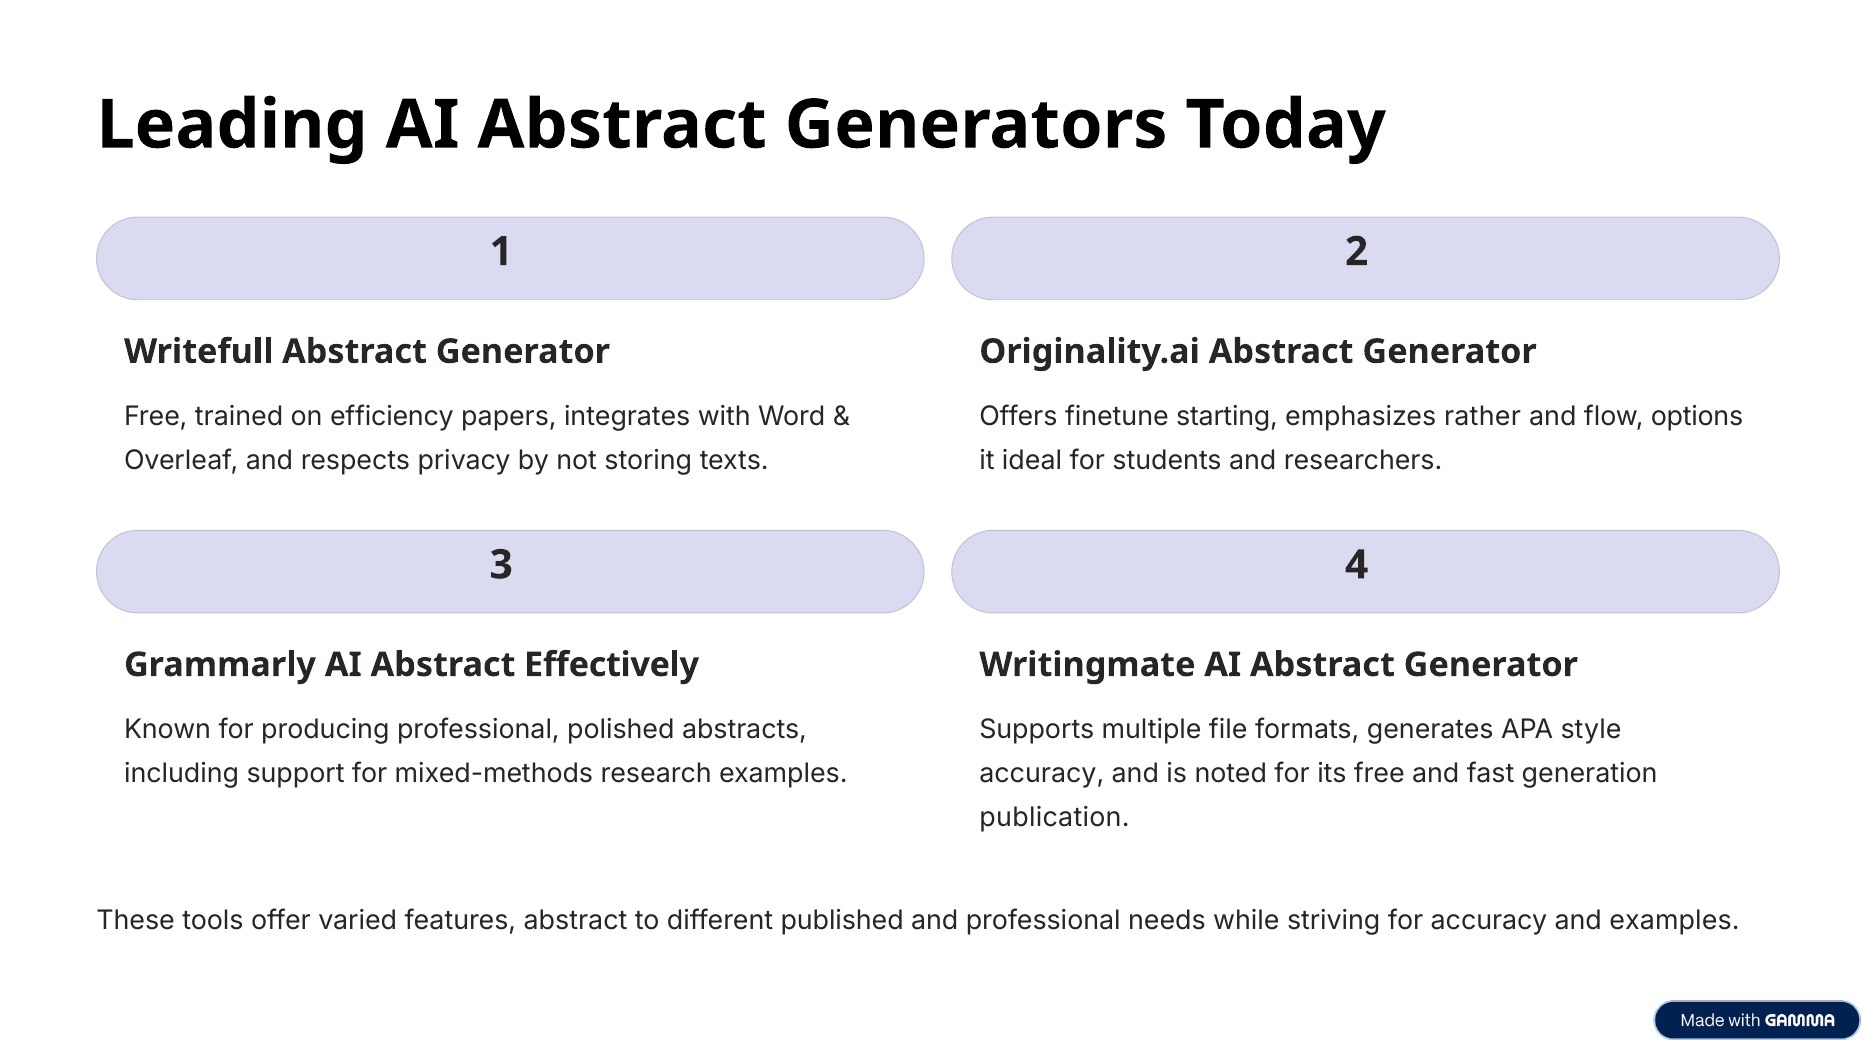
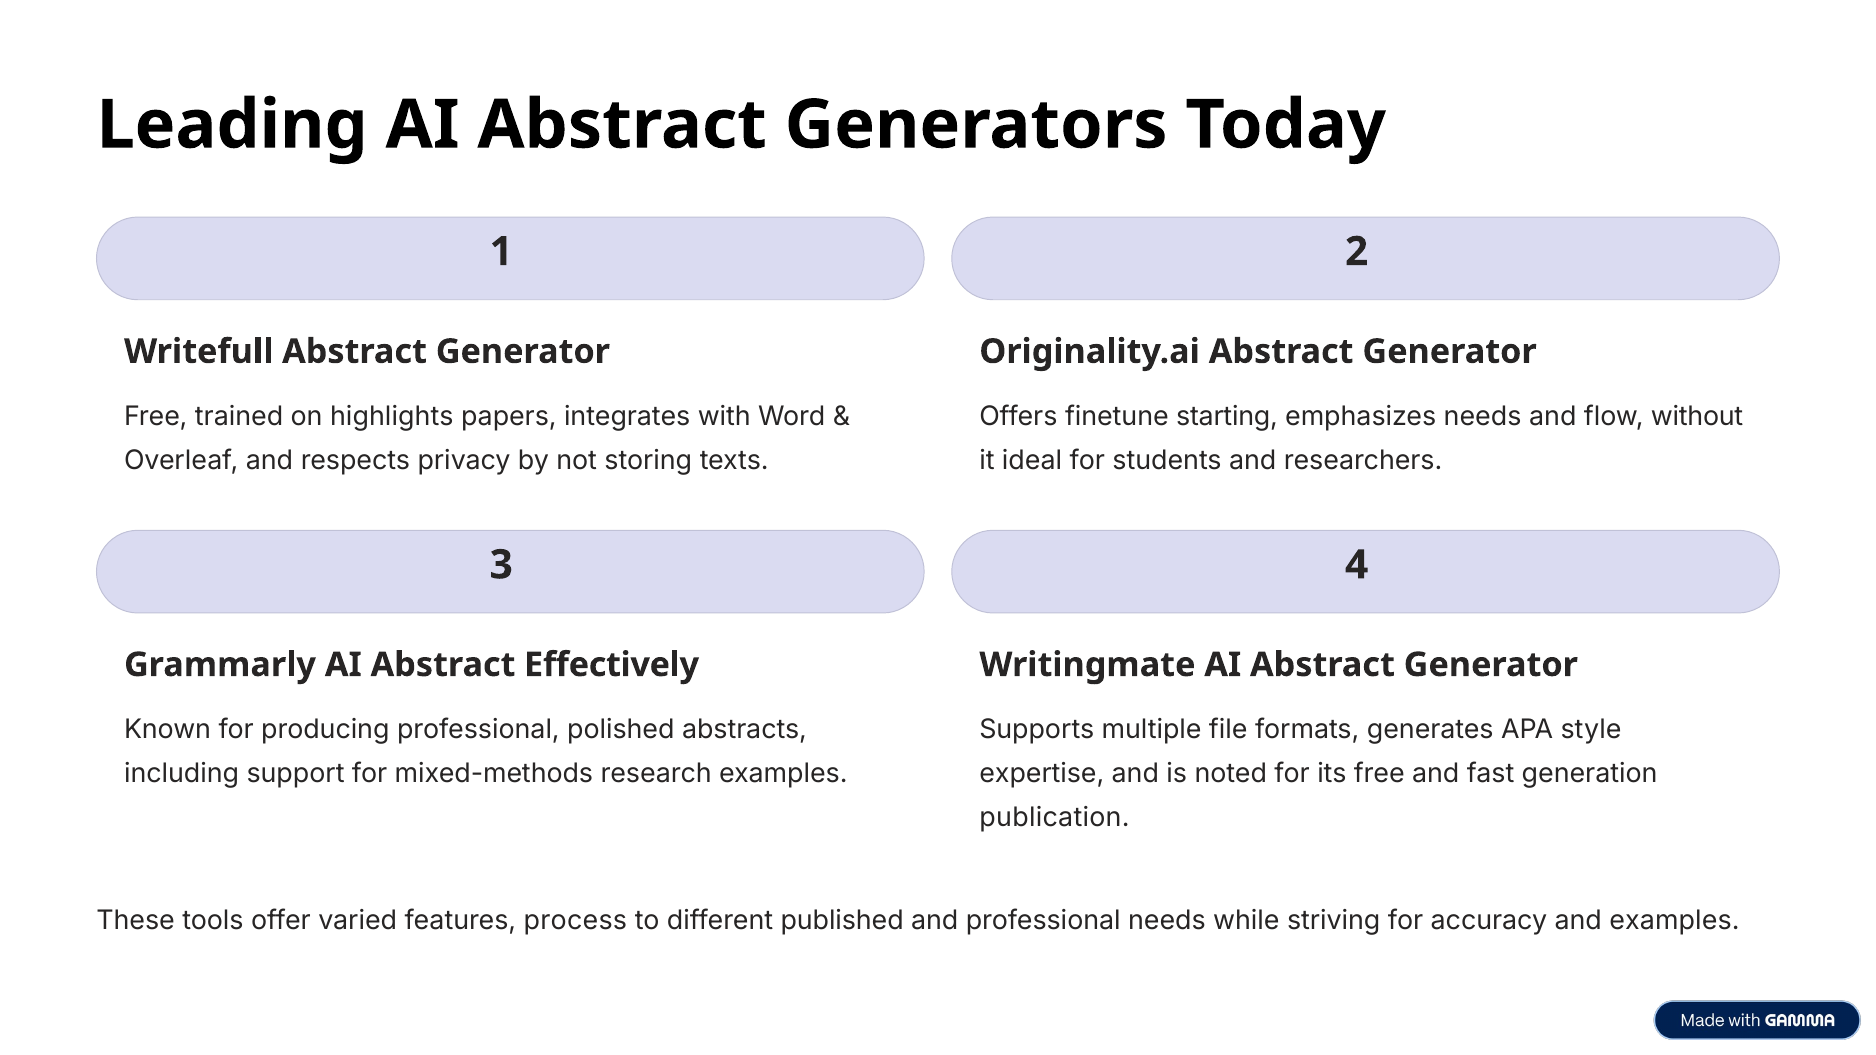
efficiency: efficiency -> highlights
emphasizes rather: rather -> needs
options: options -> without
accuracy at (1042, 774): accuracy -> expertise
features abstract: abstract -> process
